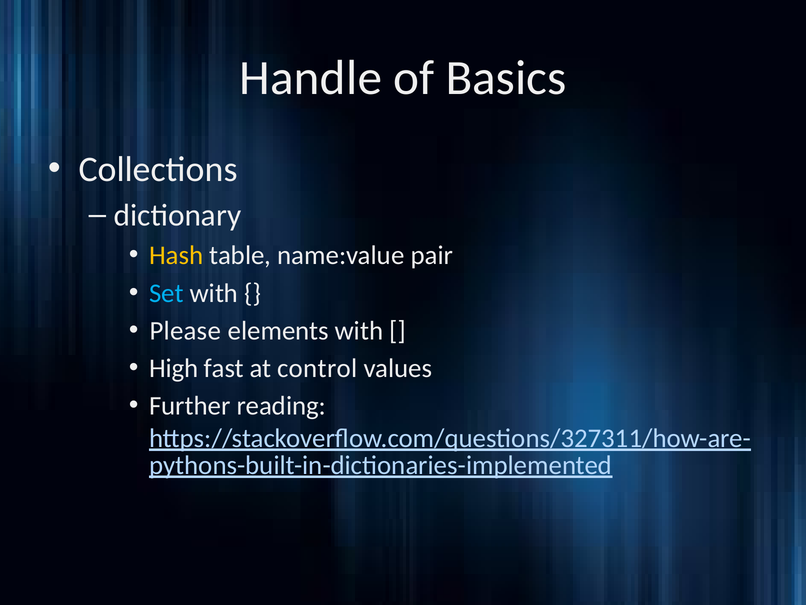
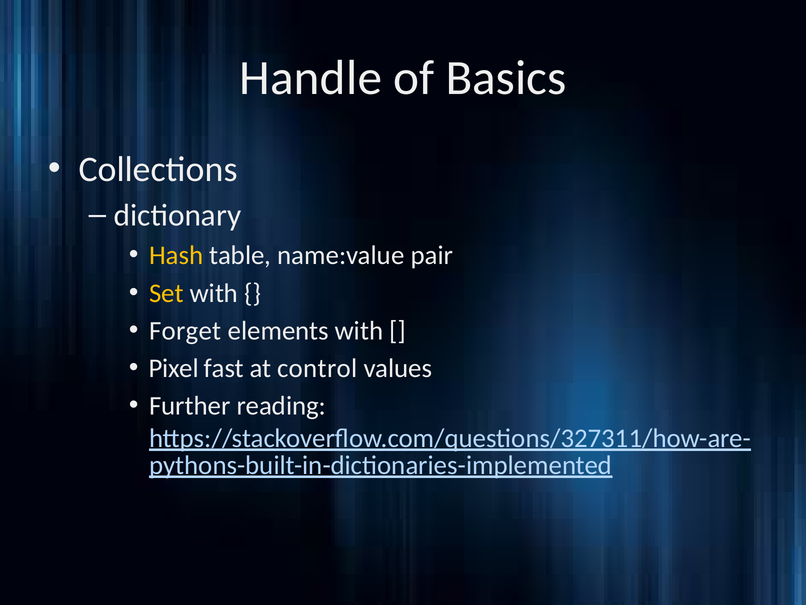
Set colour: light blue -> yellow
Please: Please -> Forget
High: High -> Pixel
